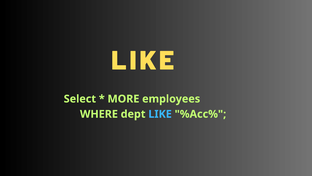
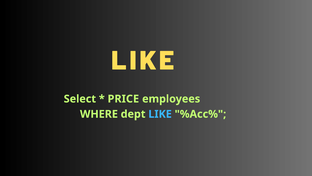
MORE: MORE -> PRICE
